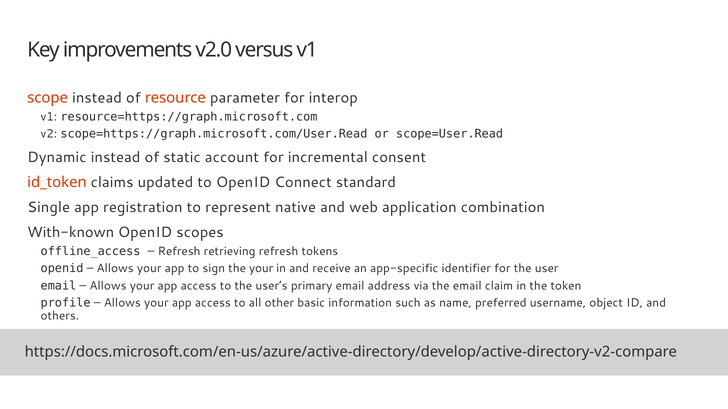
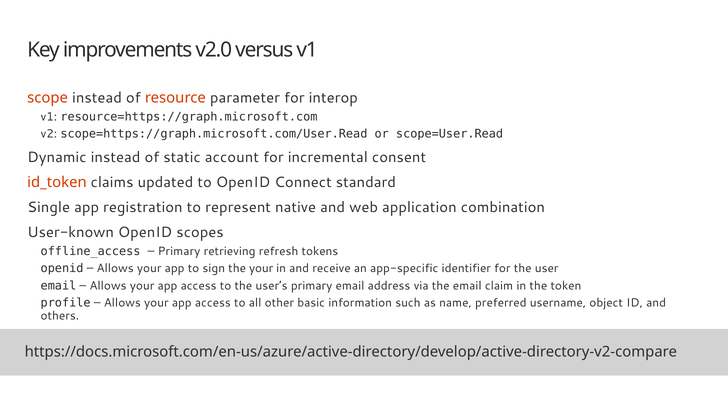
With-known: With-known -> User-known
Refresh at (179, 251): Refresh -> Primary
